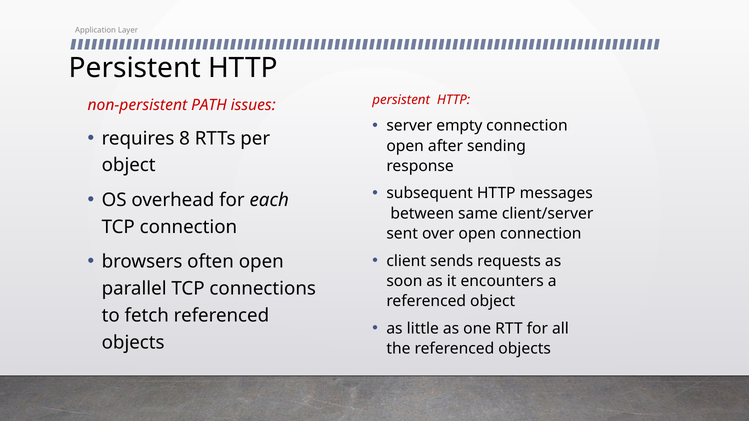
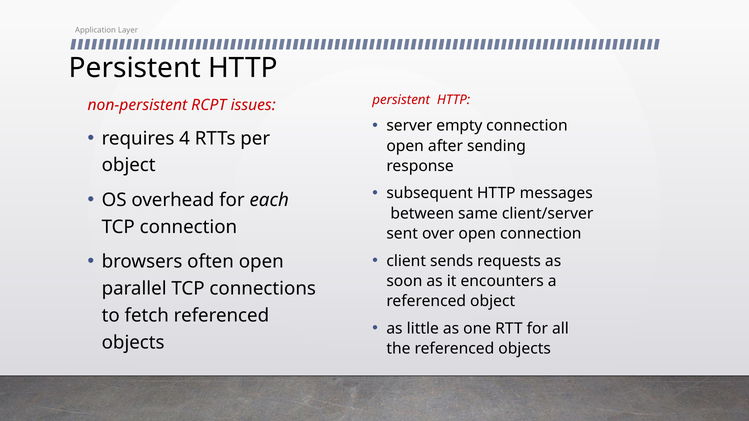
PATH: PATH -> RCPT
8: 8 -> 4
